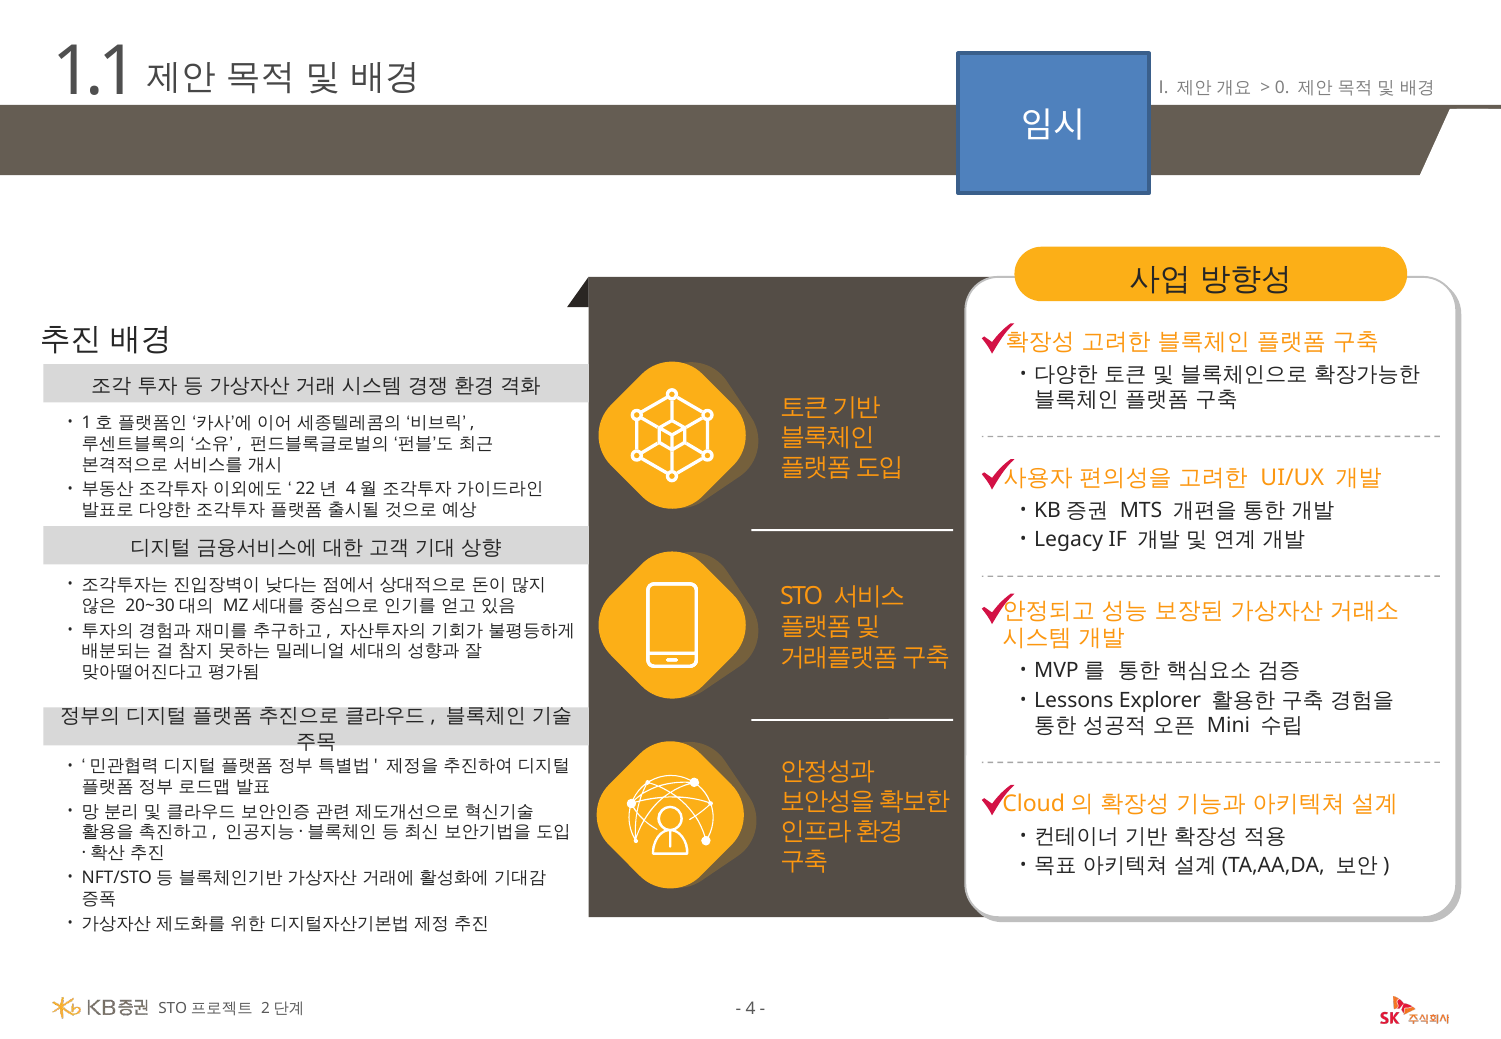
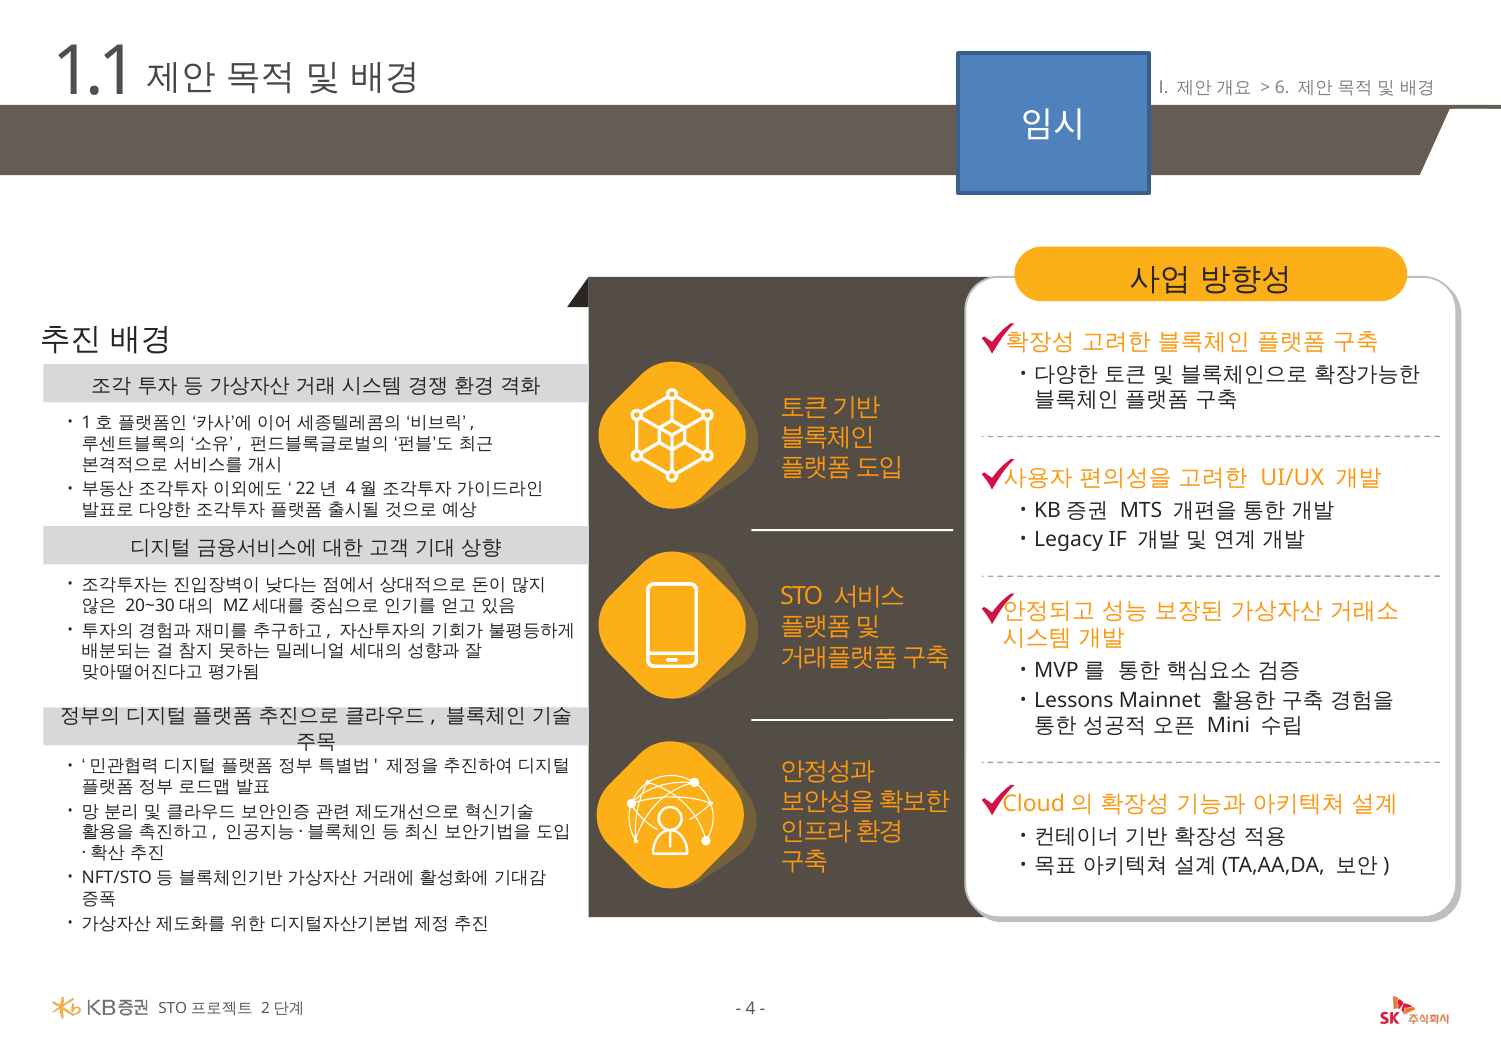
0: 0 -> 6
Explorer: Explorer -> Mainnet
